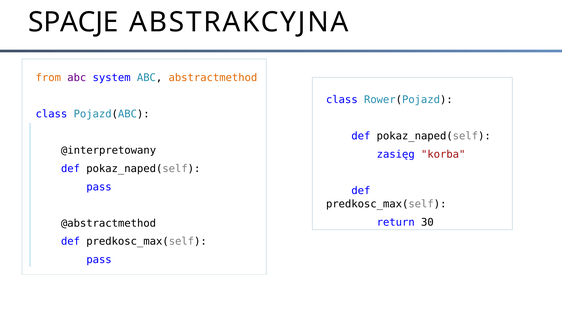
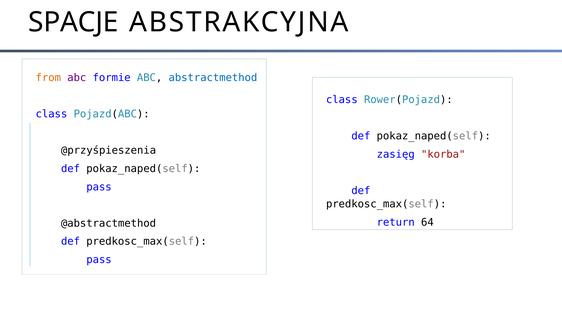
system: system -> formie
abstractmethod colour: orange -> blue
@interpretowany: @interpretowany -> @przyśpieszenia
30: 30 -> 64
